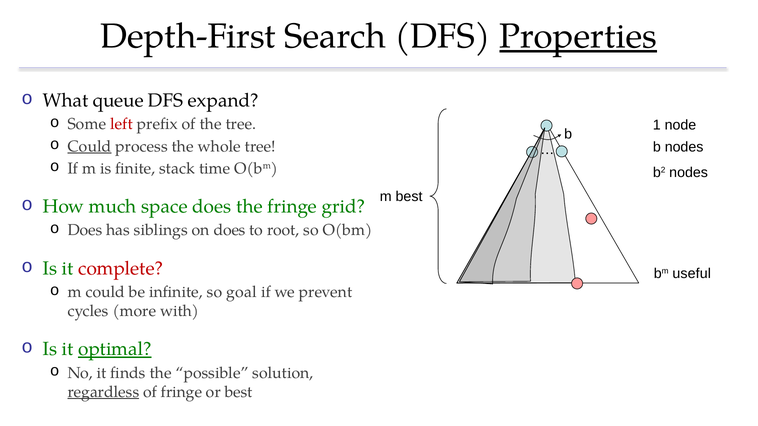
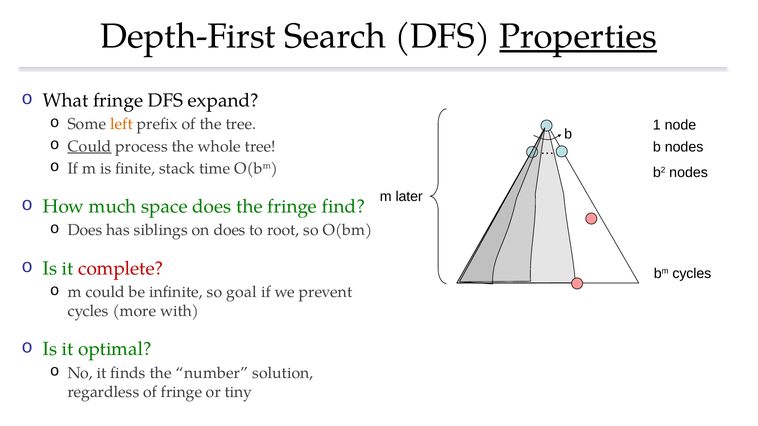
What queue: queue -> fringe
left colour: red -> orange
m best: best -> later
grid: grid -> find
bm useful: useful -> cycles
optimal underline: present -> none
possible: possible -> number
regardless underline: present -> none
or best: best -> tiny
